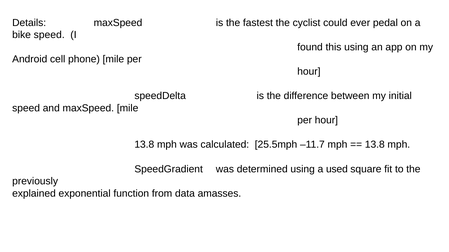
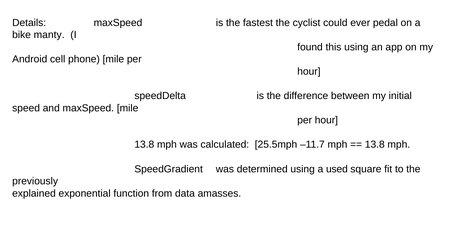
bike speed: speed -> manty
